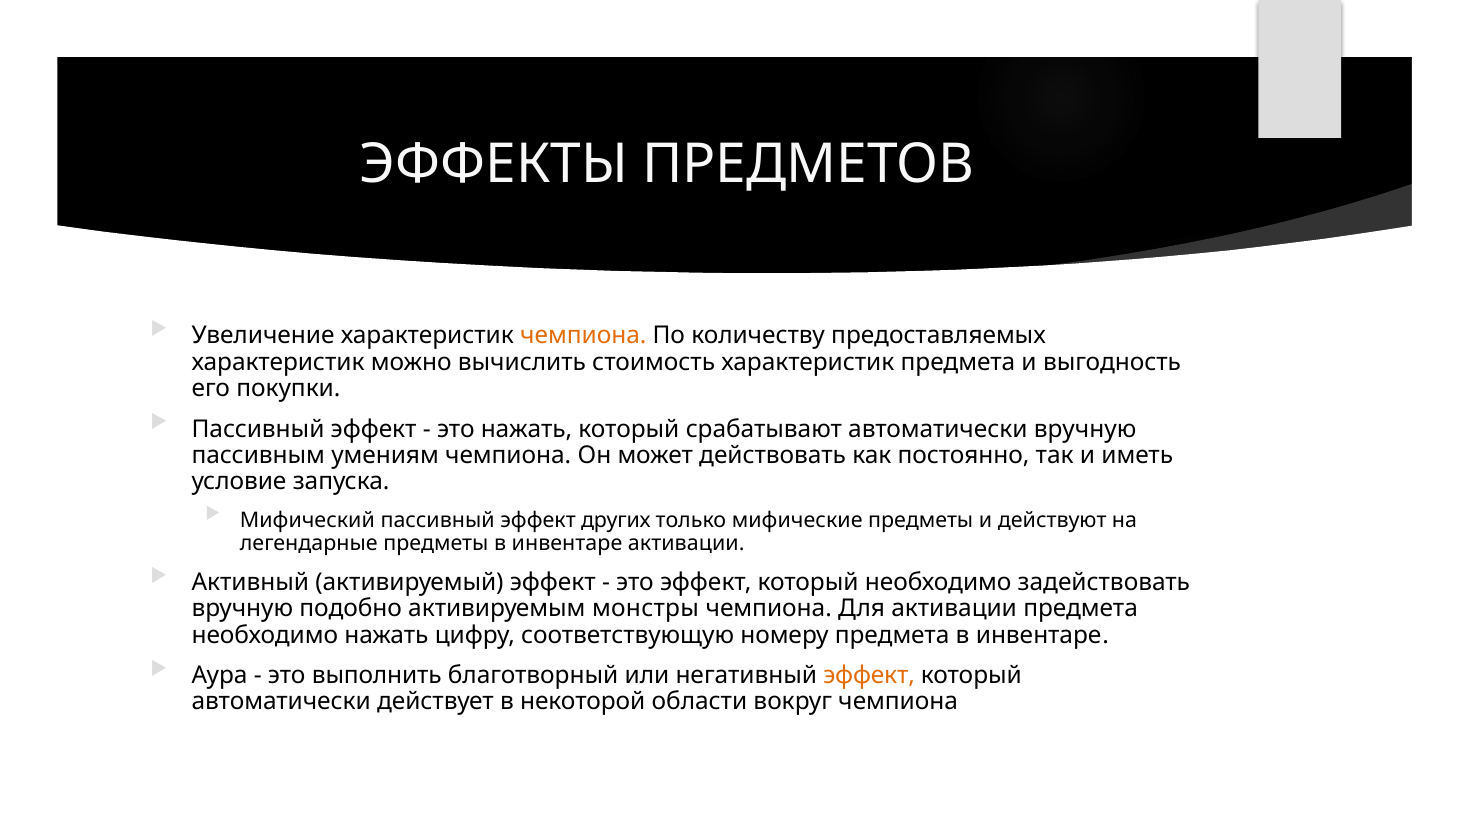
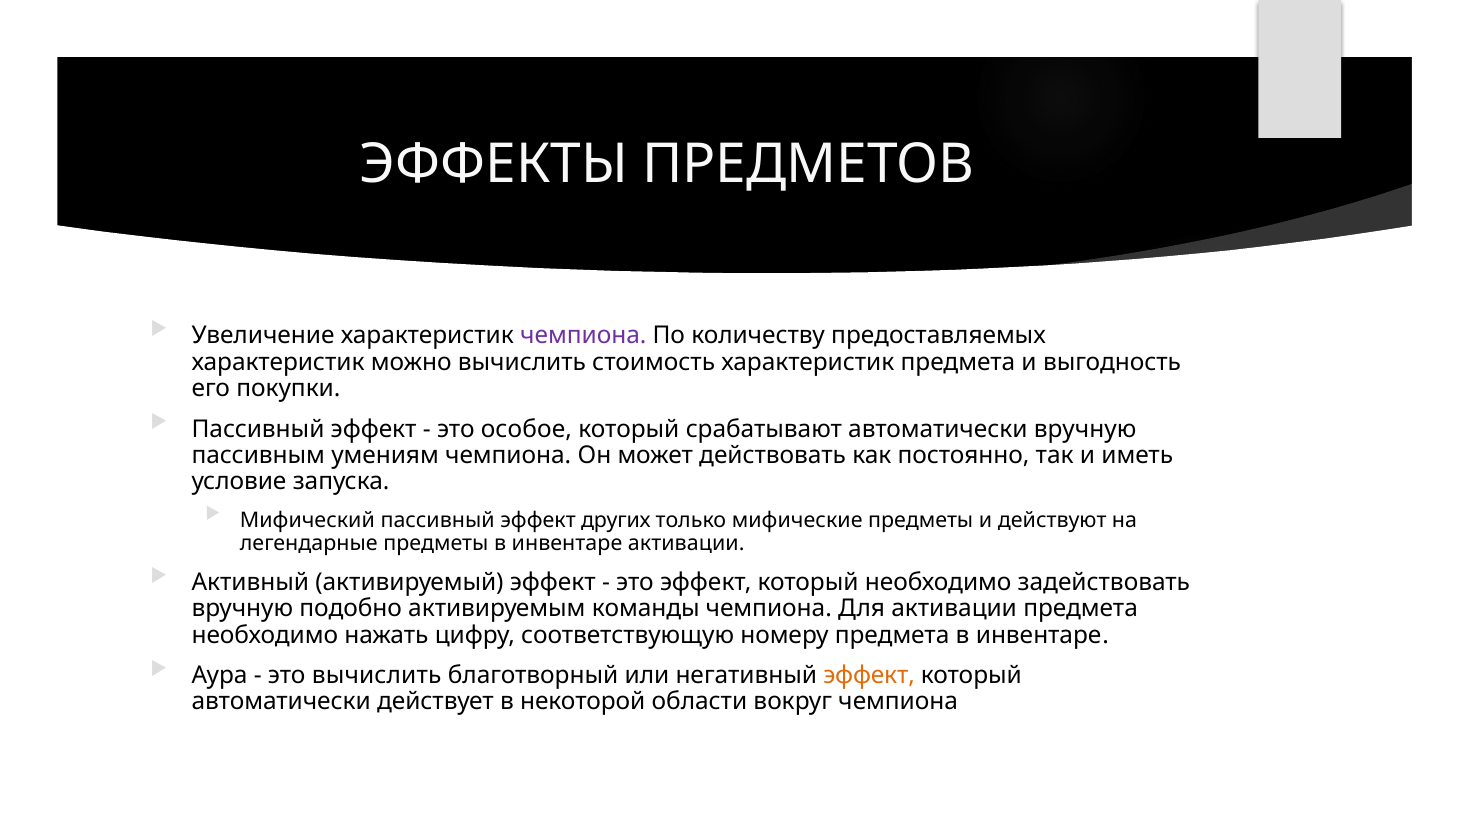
чемпиона at (583, 336) colour: orange -> purple
это нажать: нажать -> особое
монстры: монстры -> команды
это выполнить: выполнить -> вычислить
